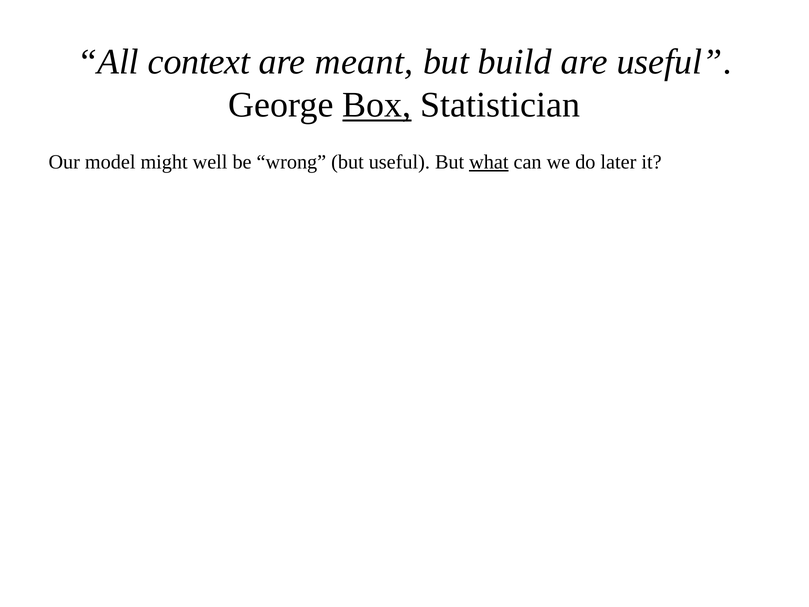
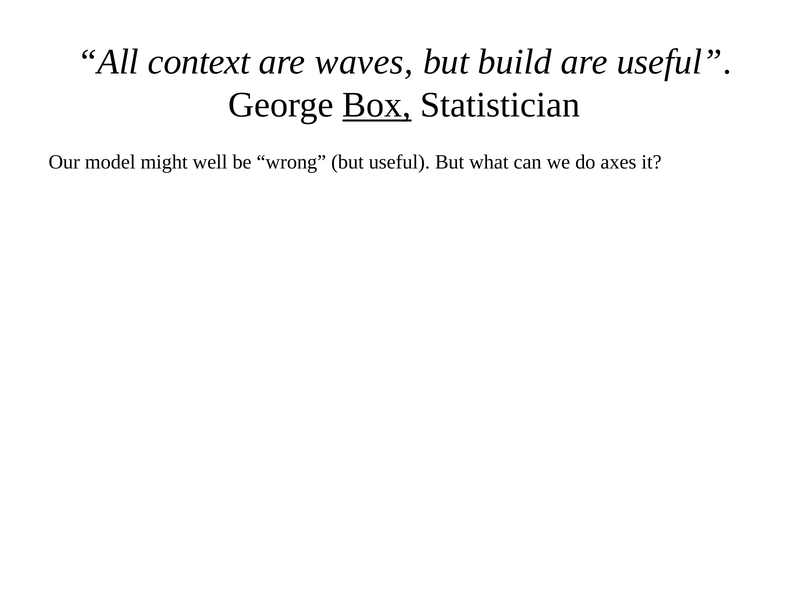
meant: meant -> waves
what underline: present -> none
later: later -> axes
